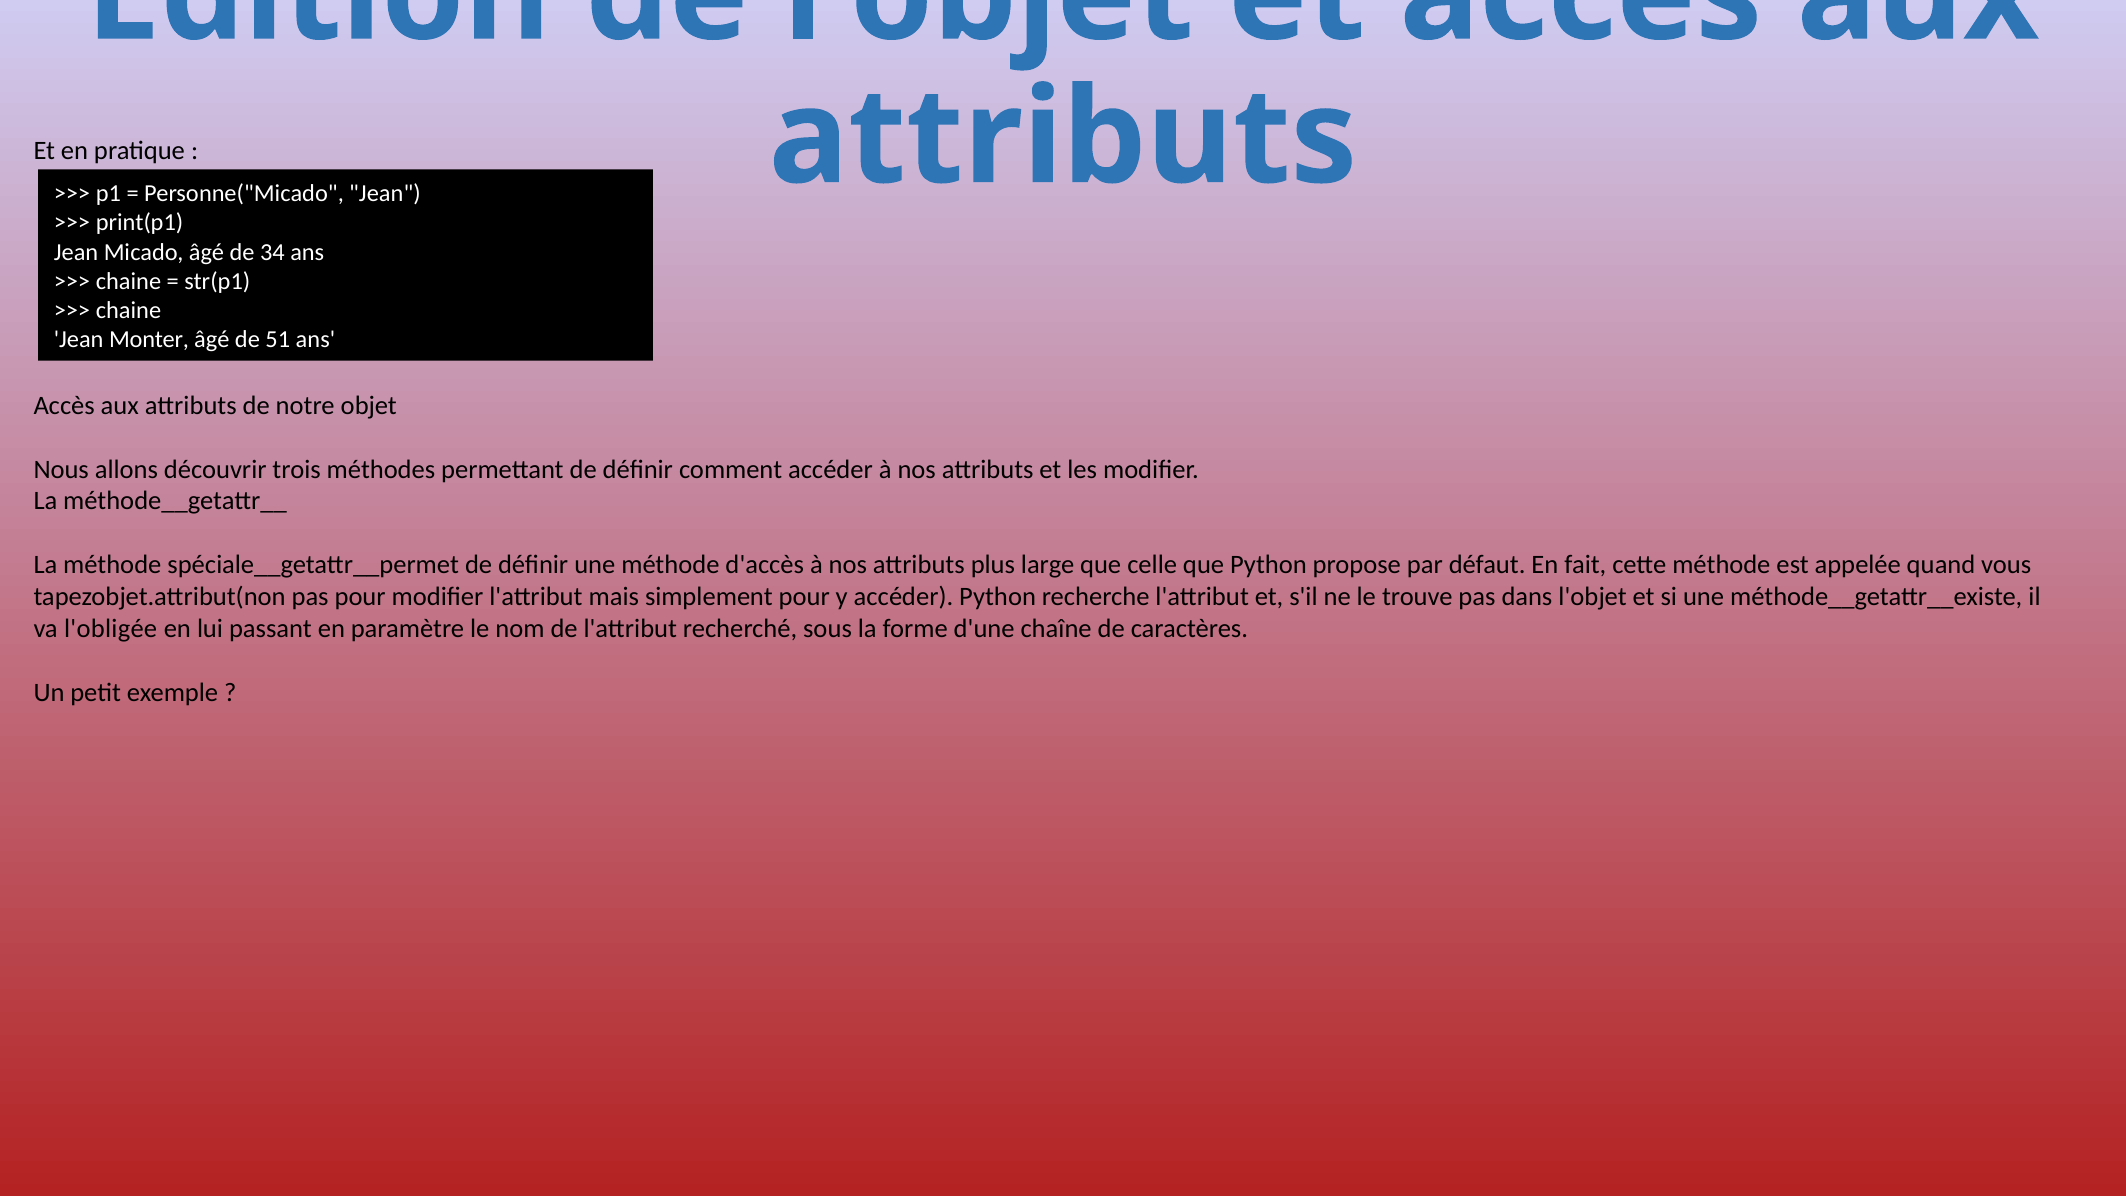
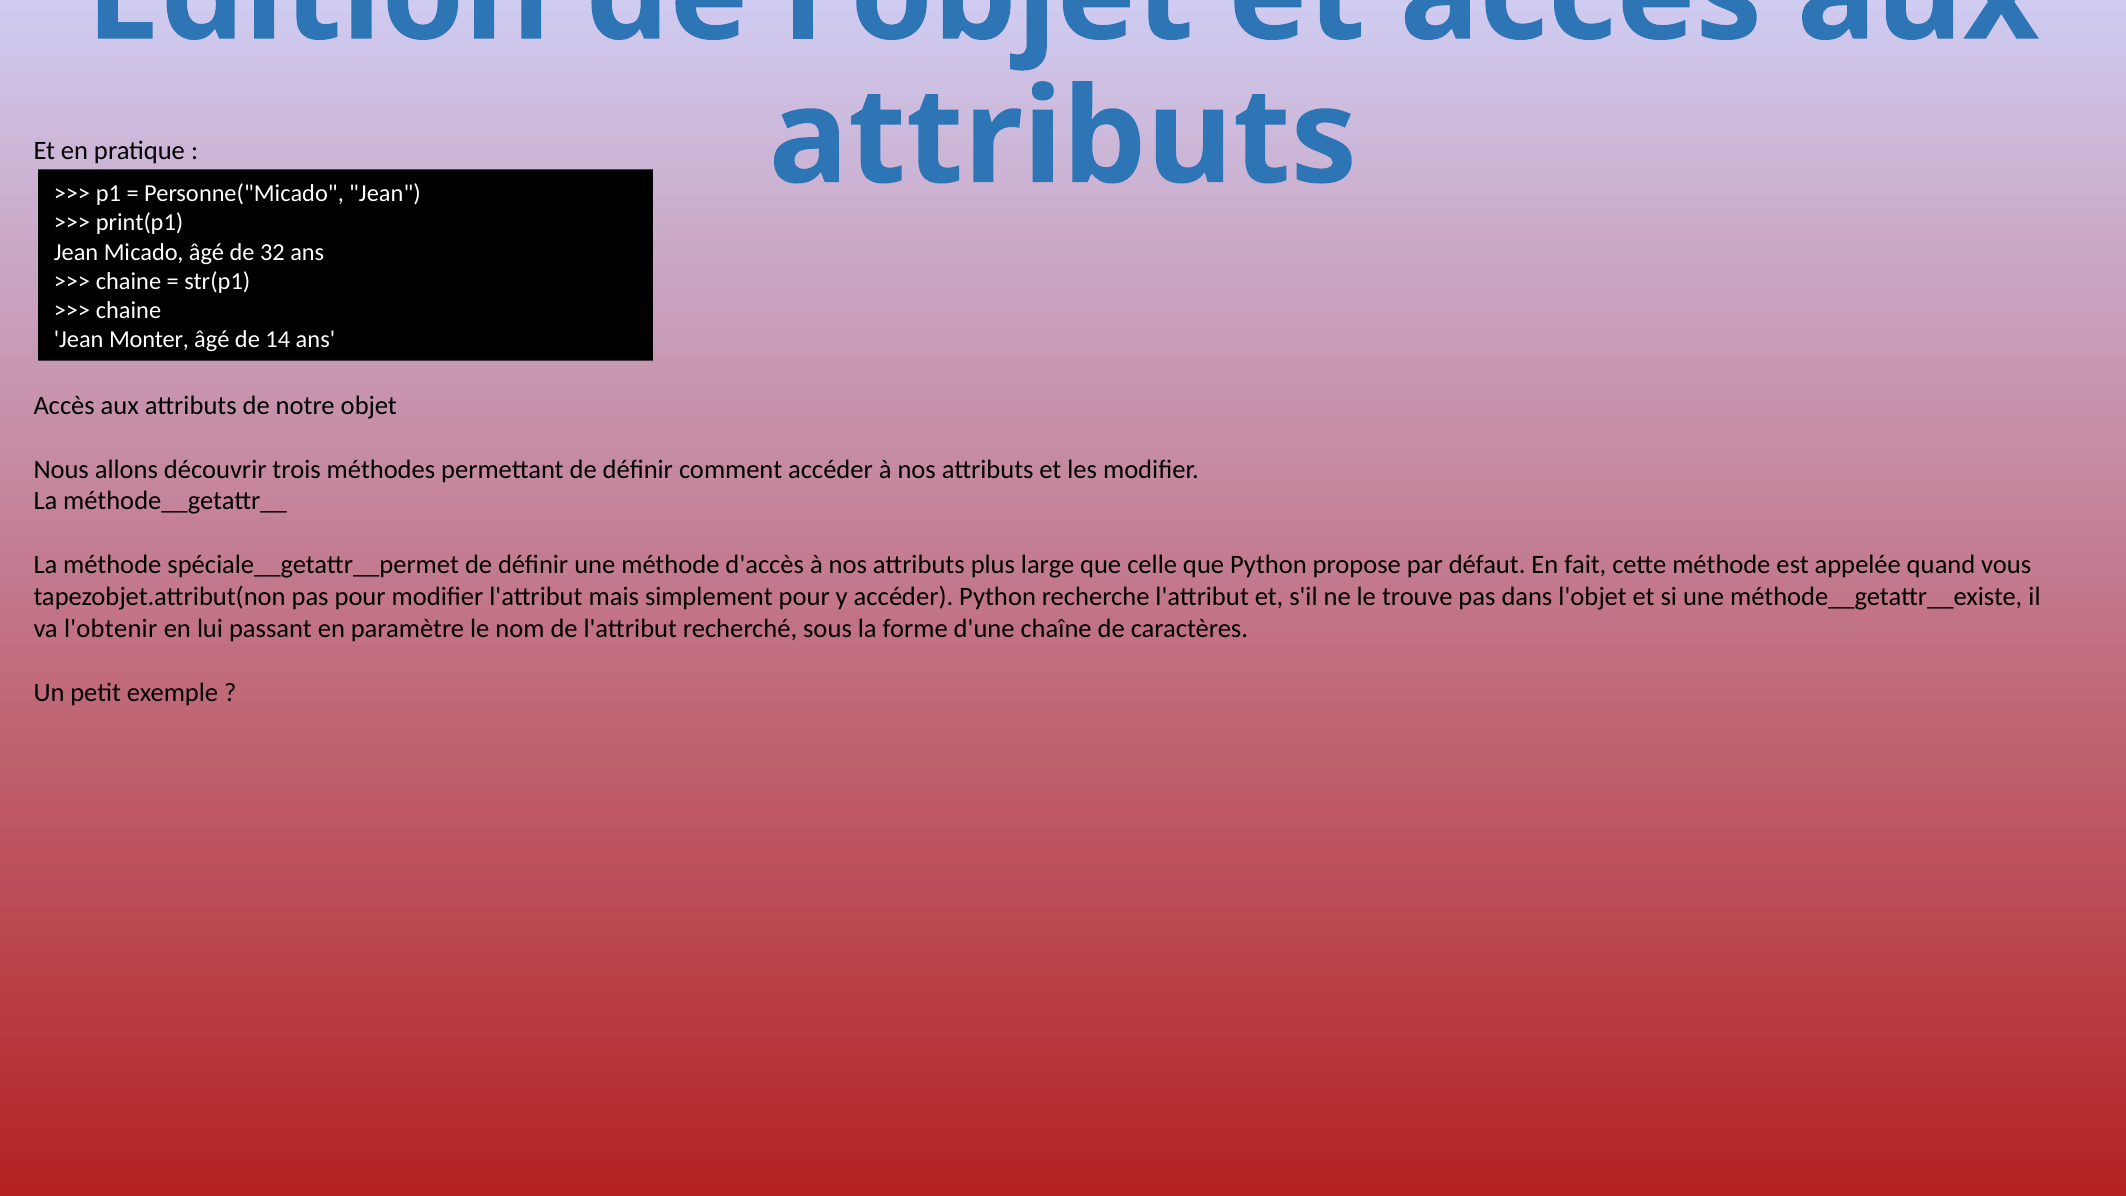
34: 34 -> 32
51: 51 -> 14
l'obligée: l'obligée -> l'obtenir
